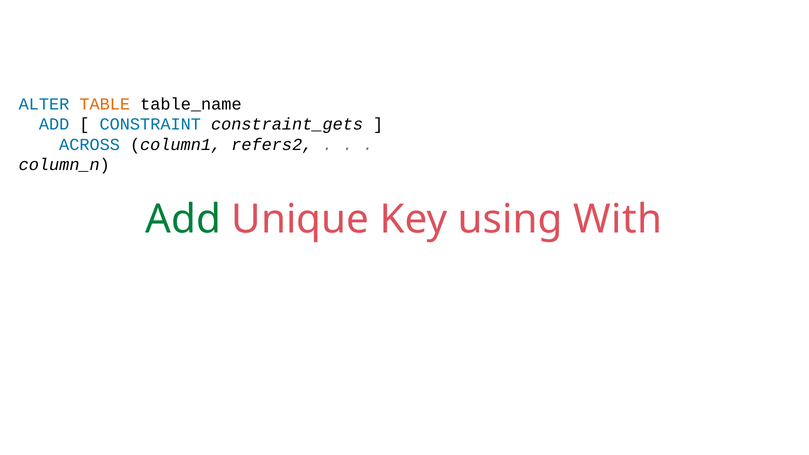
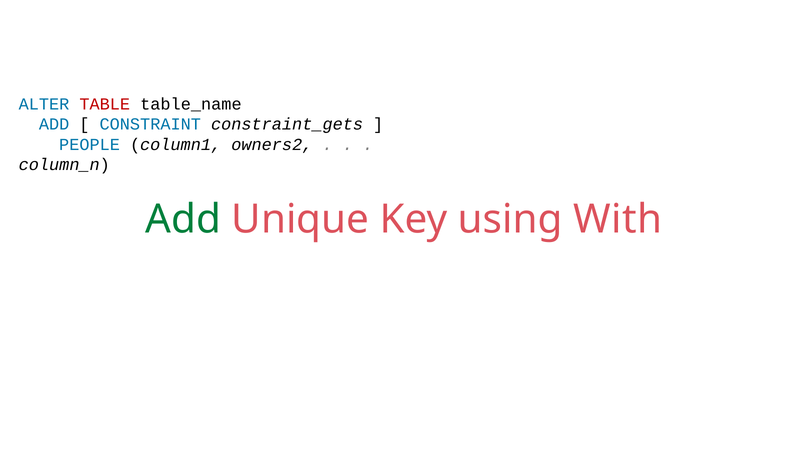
TABLE colour: orange -> red
ACROSS: ACROSS -> PEOPLE
refers2: refers2 -> owners2
